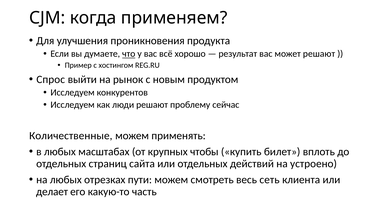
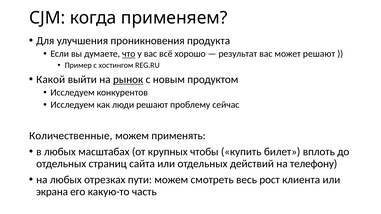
Спрос: Спрос -> Какой
рынок underline: none -> present
устроено: устроено -> телефону
сеть: сеть -> рост
делает: делает -> экрана
